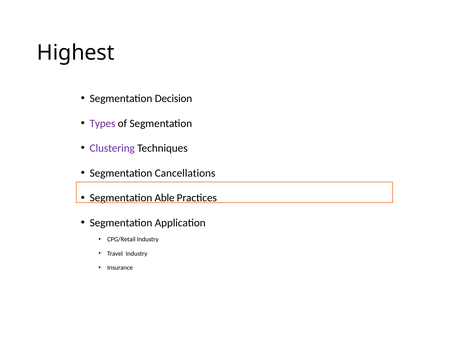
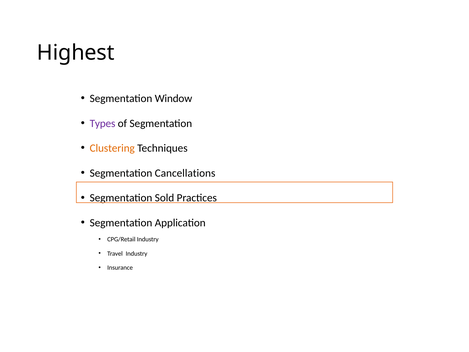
Decision: Decision -> Window
Clustering colour: purple -> orange
Able: Able -> Sold
